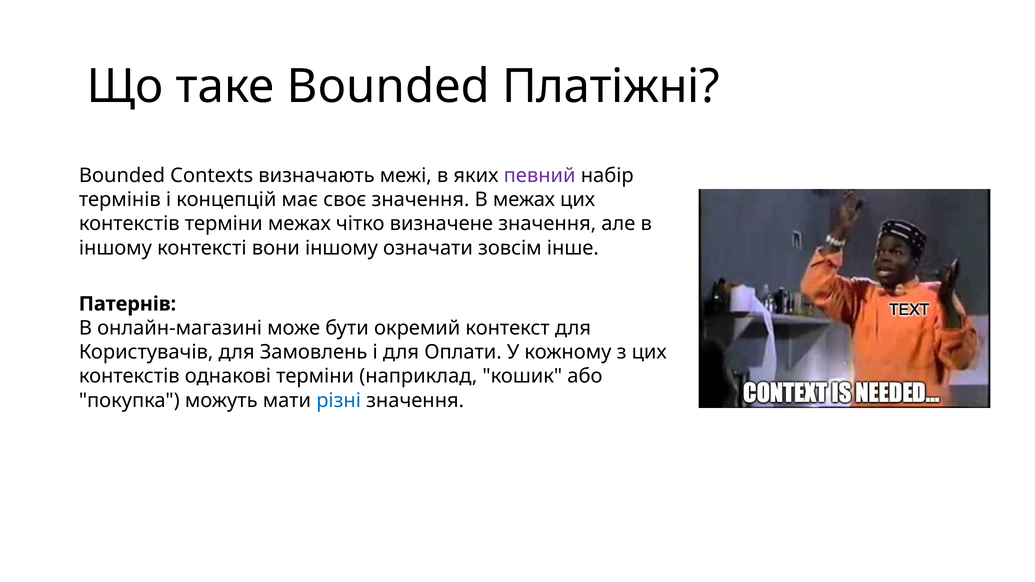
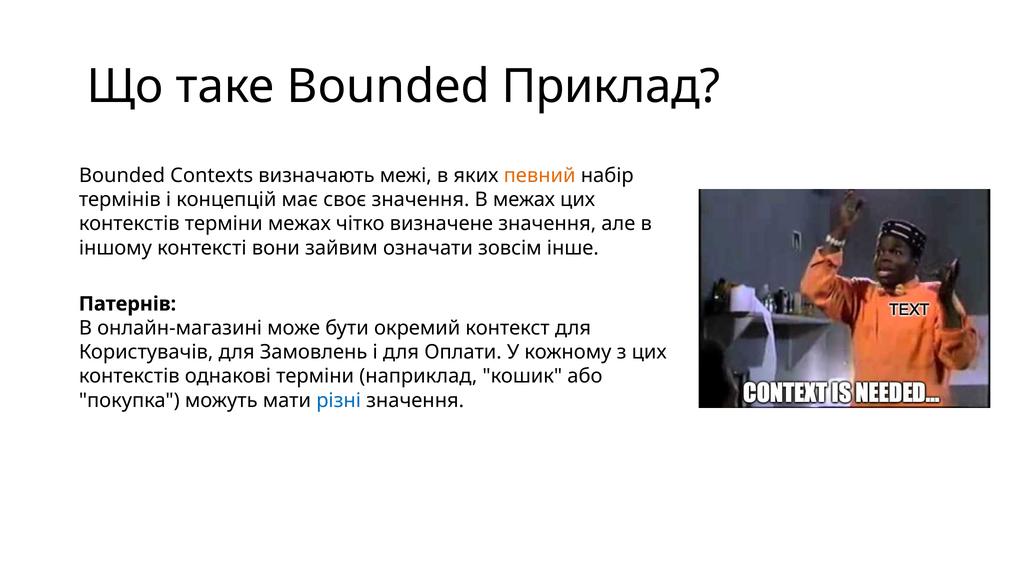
Платіжні: Платіжні -> Приклад
певний colour: purple -> orange
вони іншому: іншому -> зайвим
